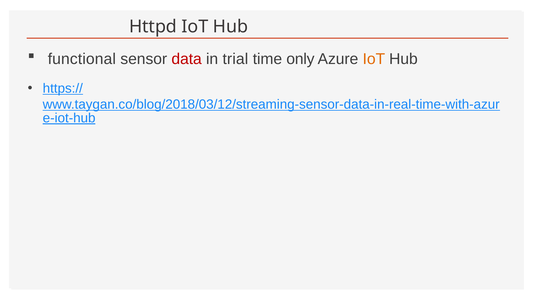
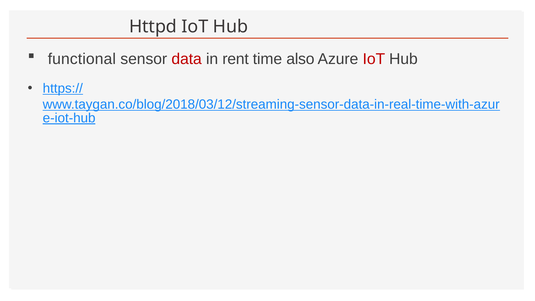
trial: trial -> rent
only: only -> also
IoT at (374, 59) colour: orange -> red
